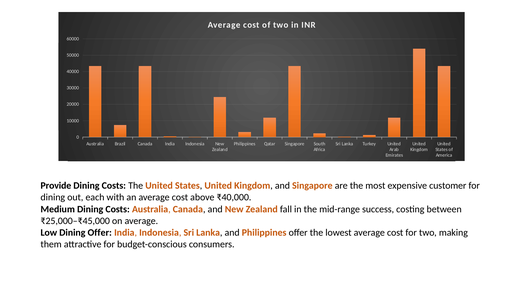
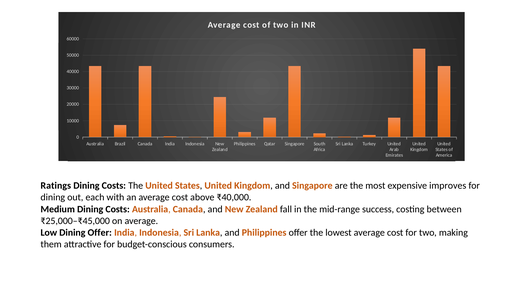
Provide: Provide -> Ratings
customer: customer -> improves
